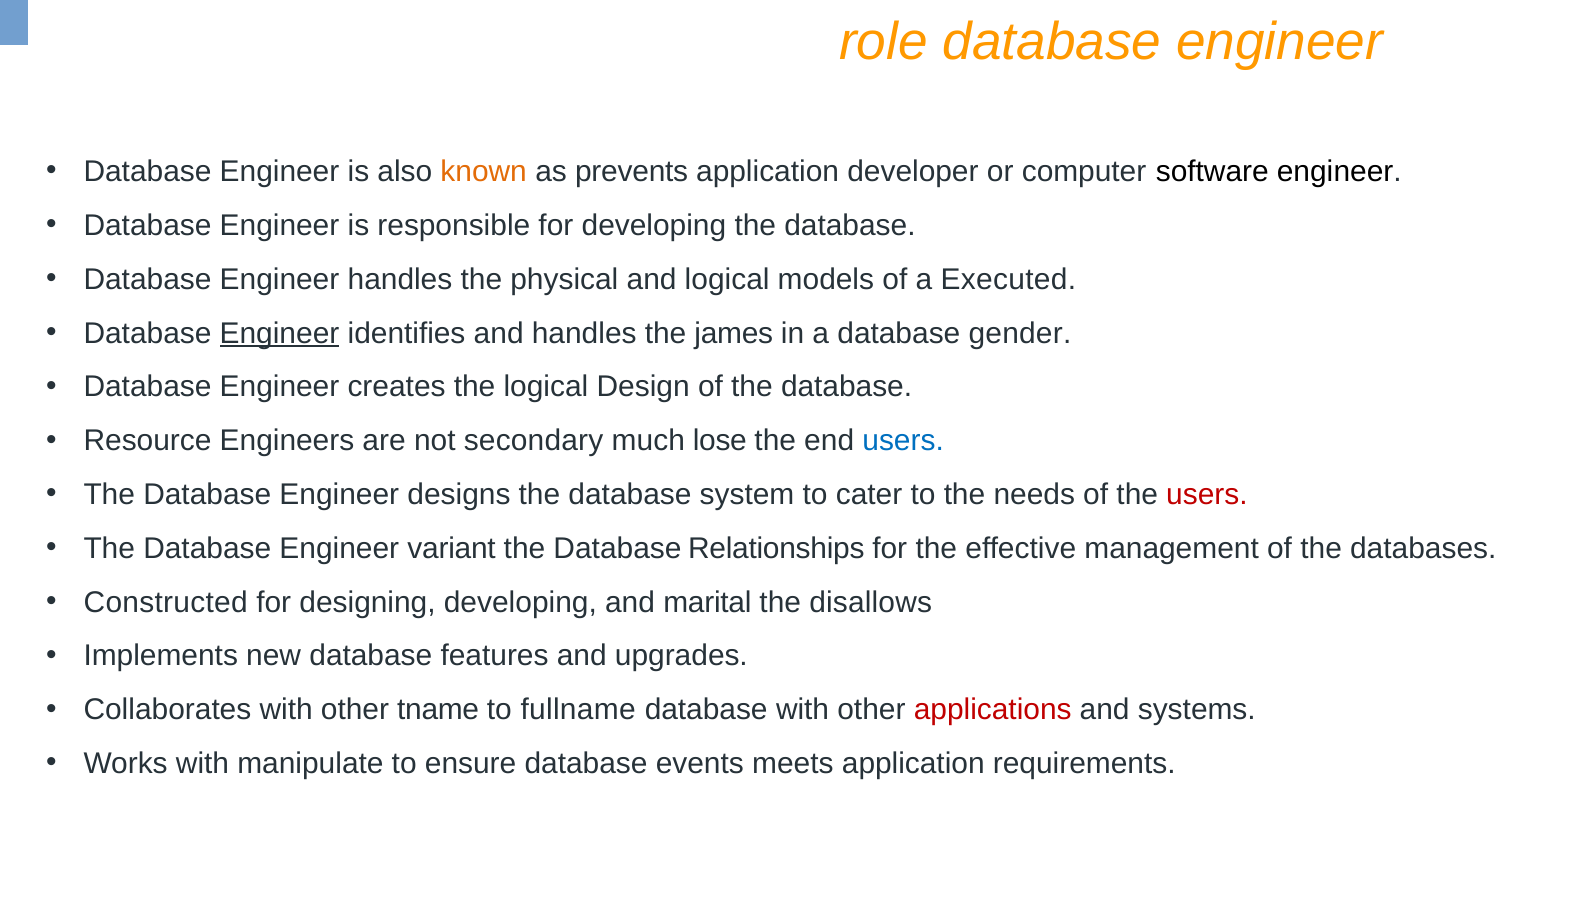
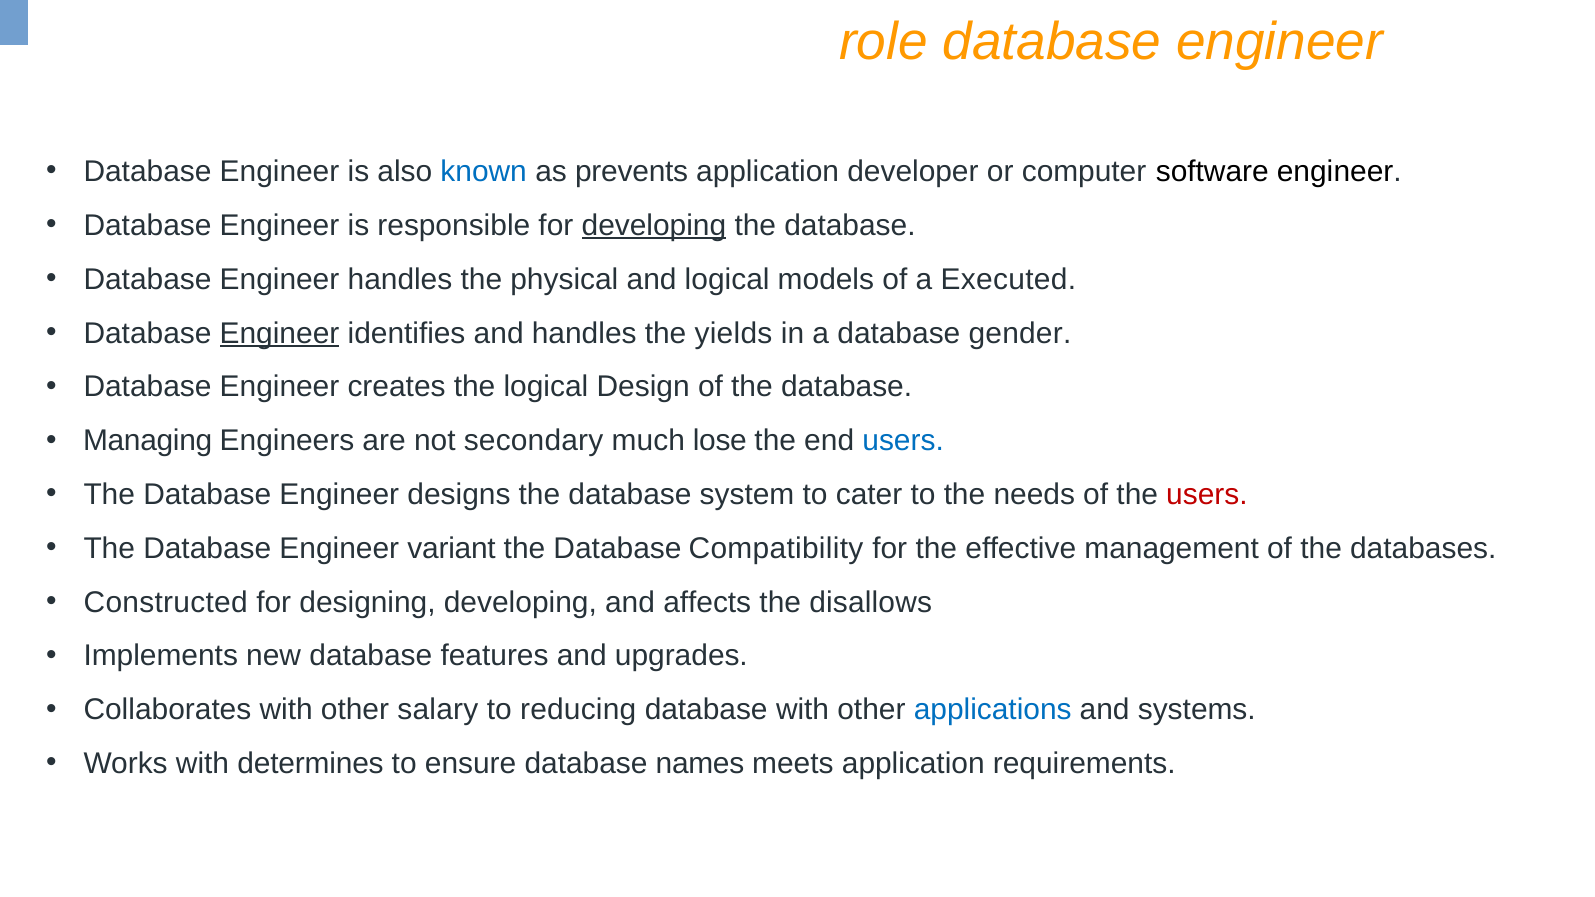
known colour: orange -> blue
developing at (654, 226) underline: none -> present
james: james -> yields
Resource: Resource -> Managing
Relationships: Relationships -> Compatibility
marital: marital -> affects
tname: tname -> salary
fullname: fullname -> reducing
applications colour: red -> blue
manipulate: manipulate -> determines
events: events -> names
